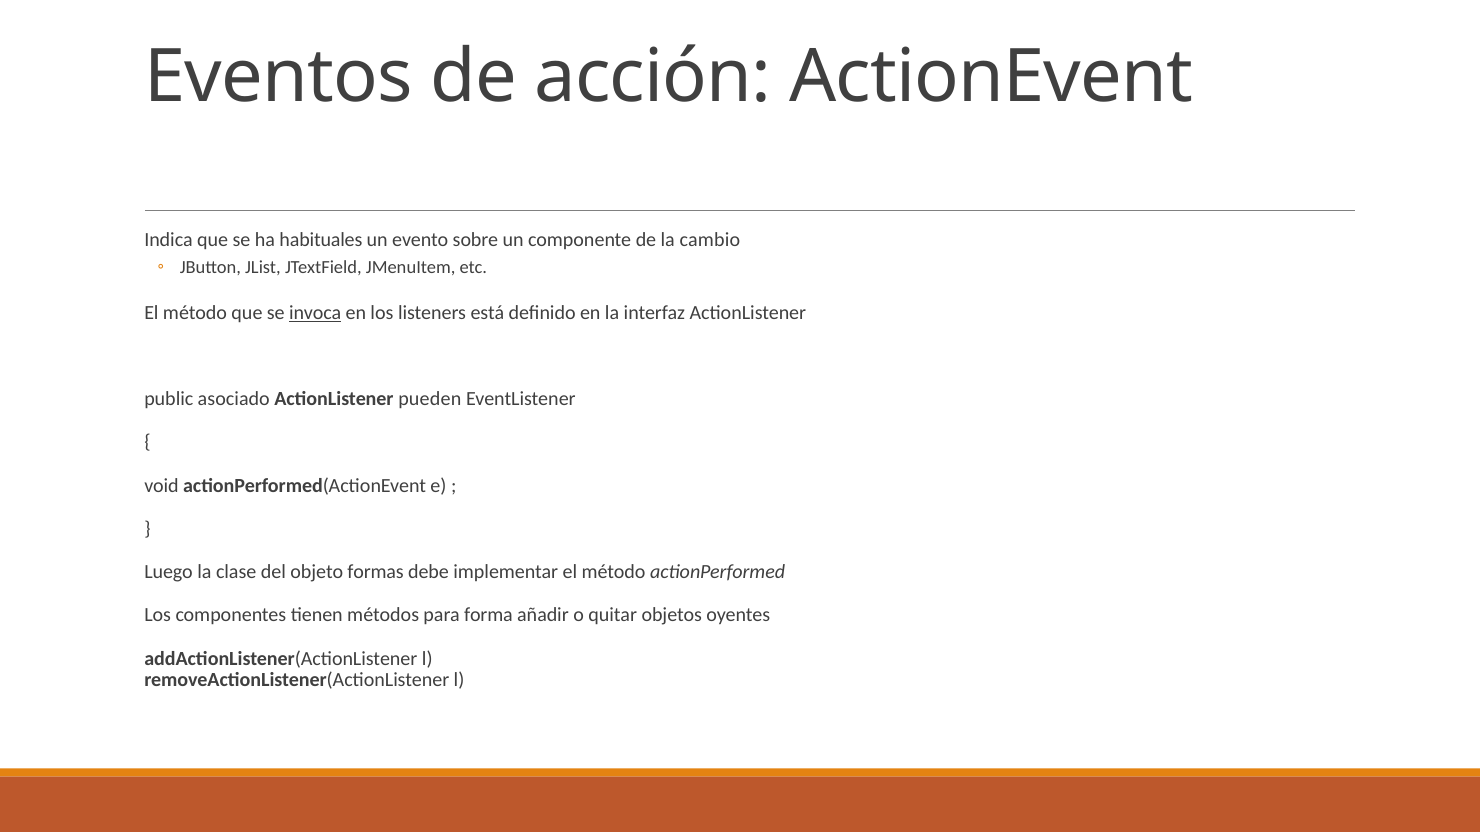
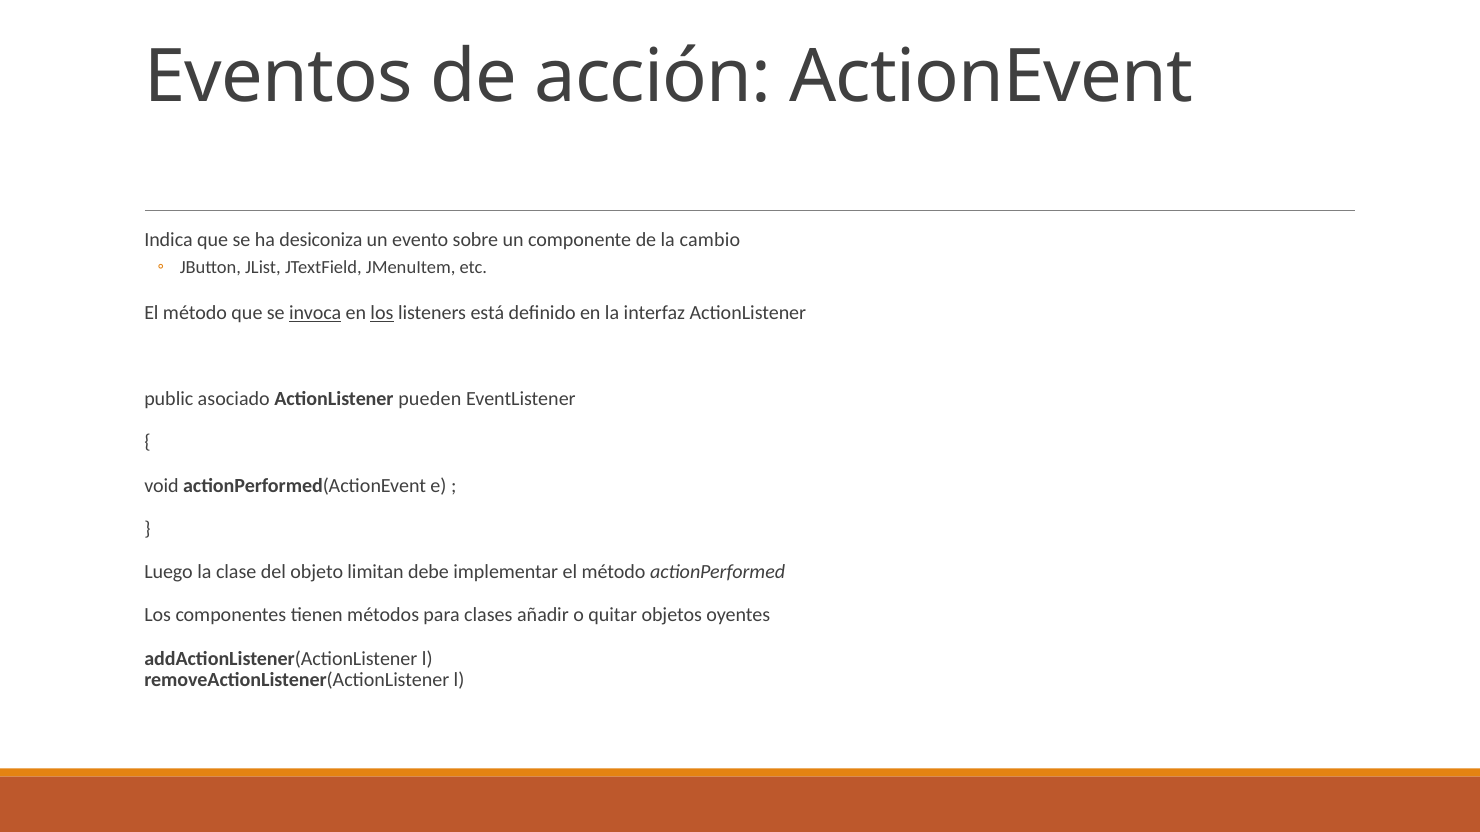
habituales: habituales -> desiconiza
los at (382, 313) underline: none -> present
formas: formas -> limitan
forma: forma -> clases
